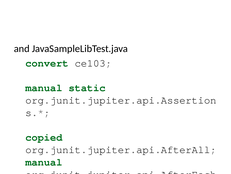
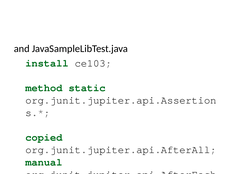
convert: convert -> install
manual at (44, 87): manual -> method
